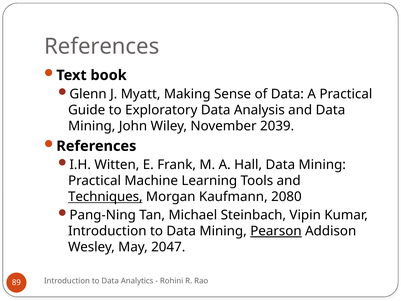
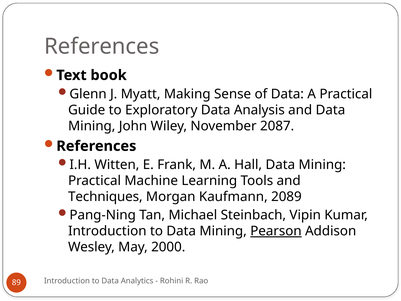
2039: 2039 -> 2087
Techniques underline: present -> none
2080: 2080 -> 2089
2047: 2047 -> 2000
